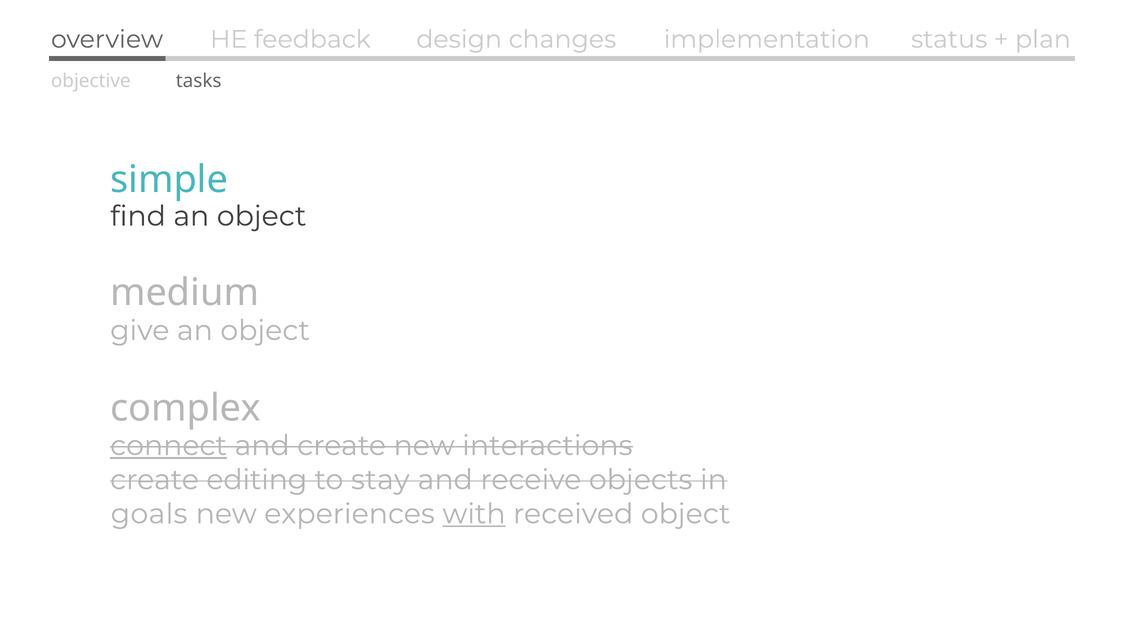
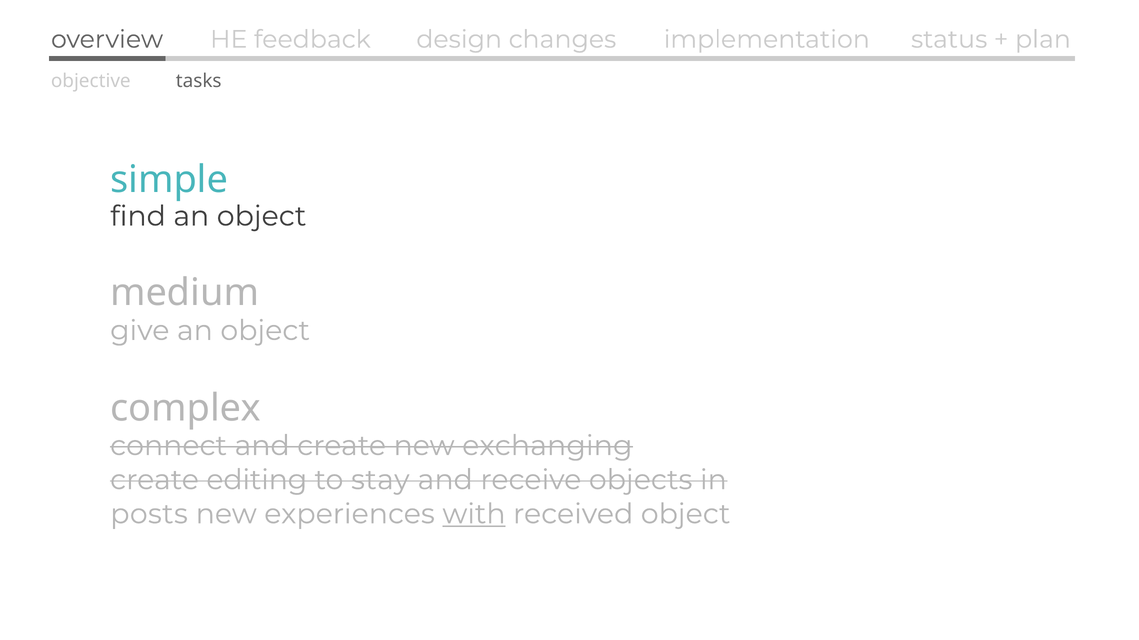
connect underline: present -> none
interactions: interactions -> exchanging
goals: goals -> posts
